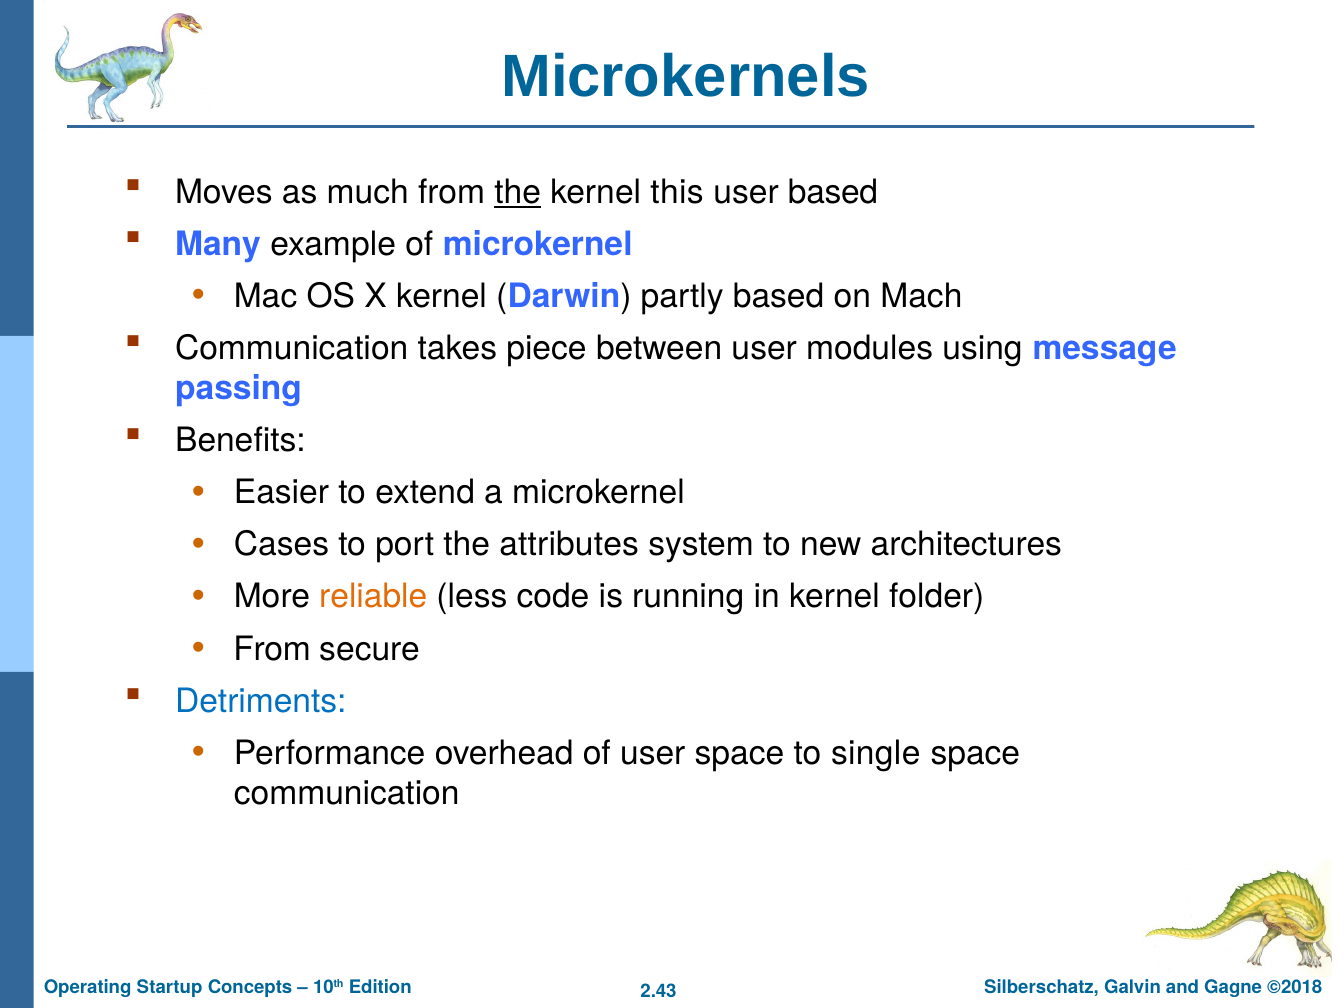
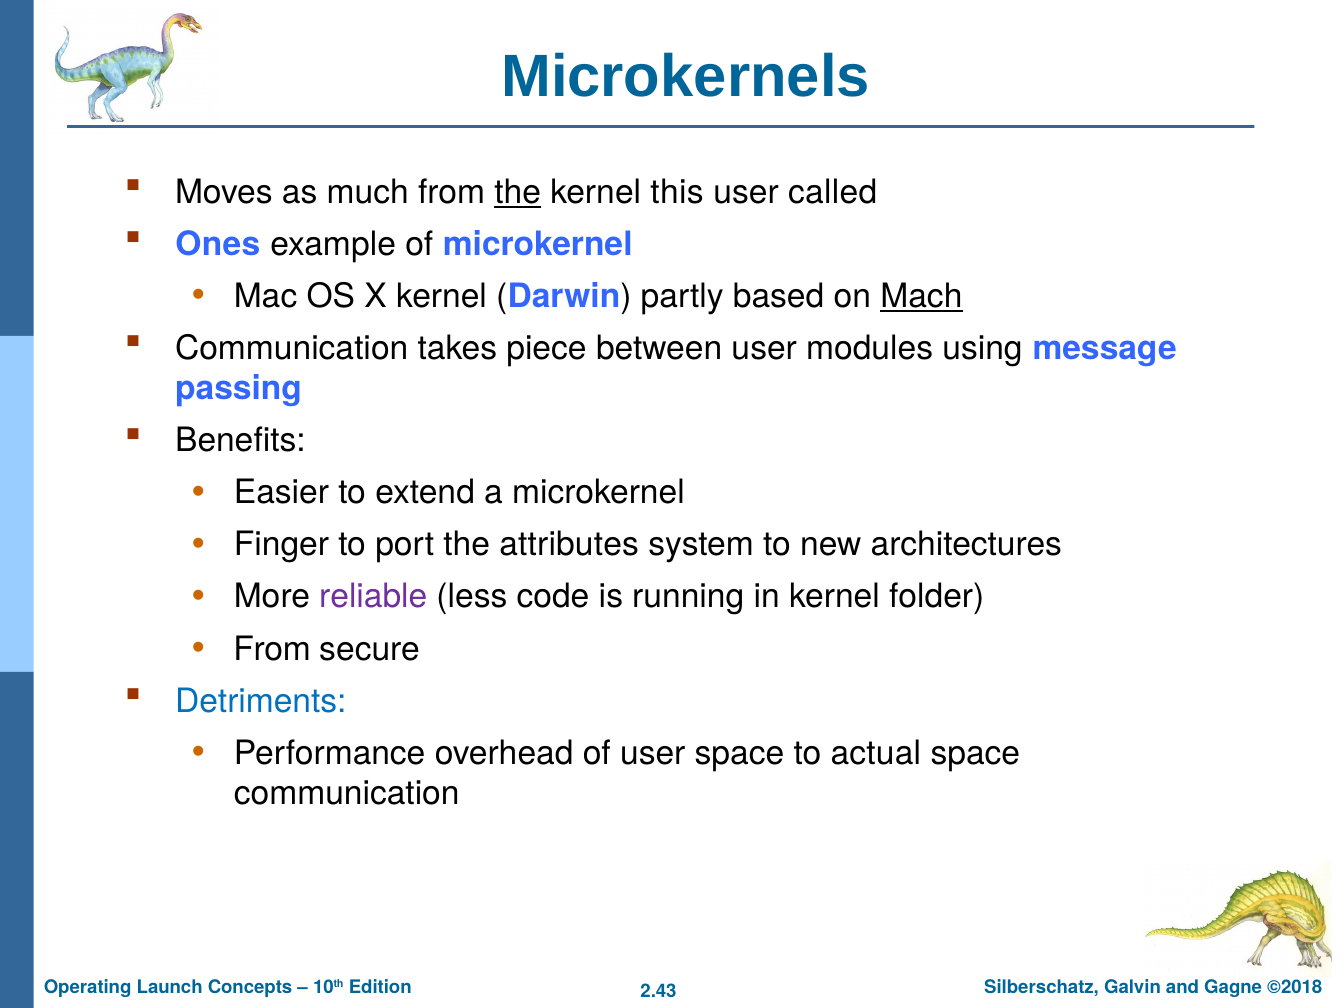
user based: based -> called
Many: Many -> Ones
Mach underline: none -> present
Cases: Cases -> Finger
reliable colour: orange -> purple
single: single -> actual
Startup: Startup -> Launch
